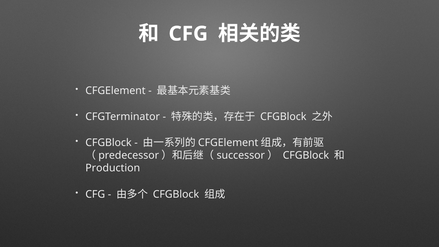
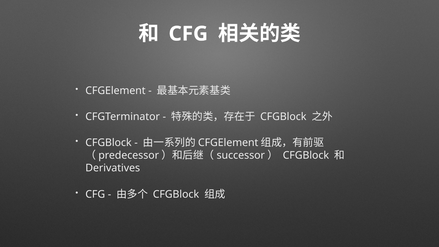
Production: Production -> Derivatives
